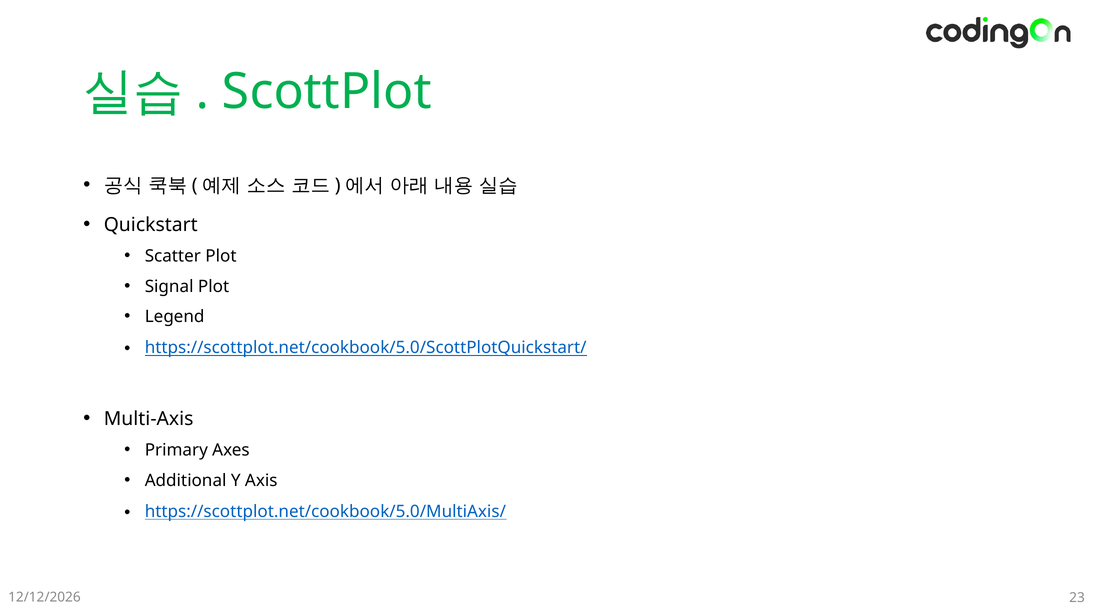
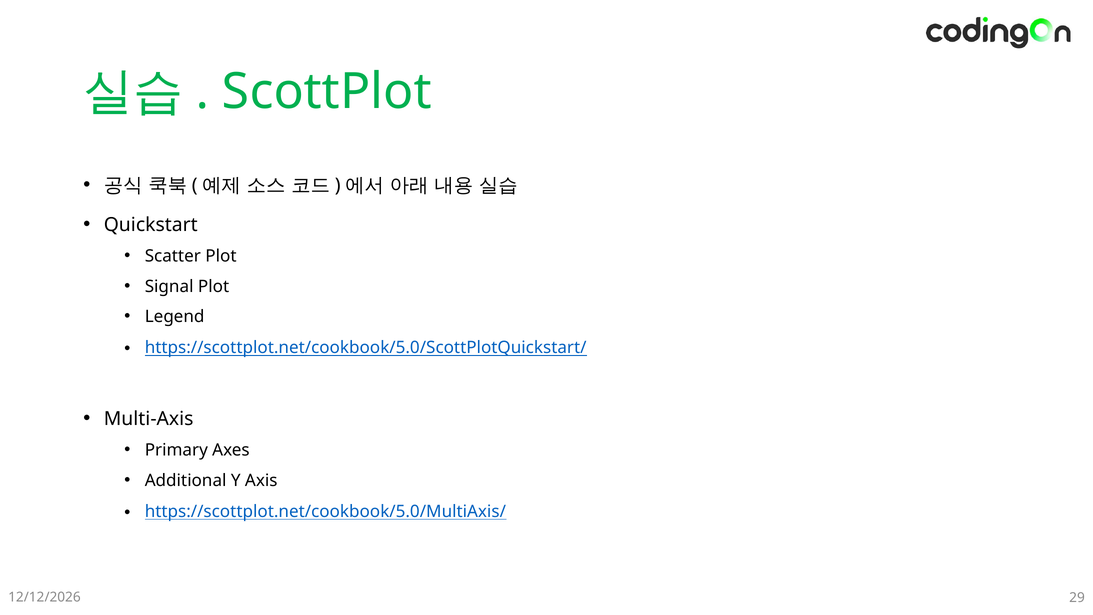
23: 23 -> 29
